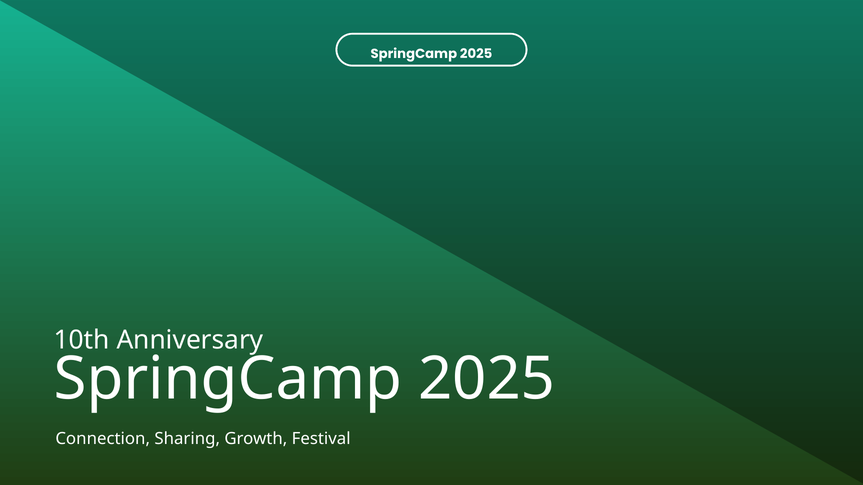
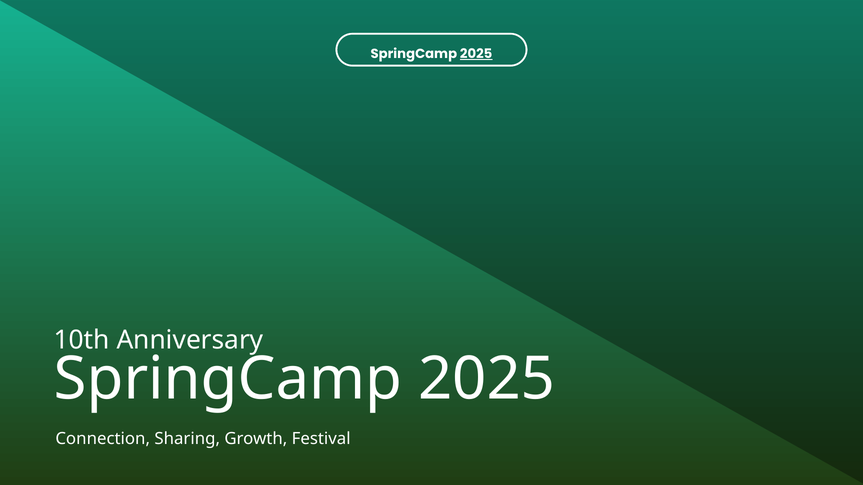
2025 at (476, 54) underline: none -> present
